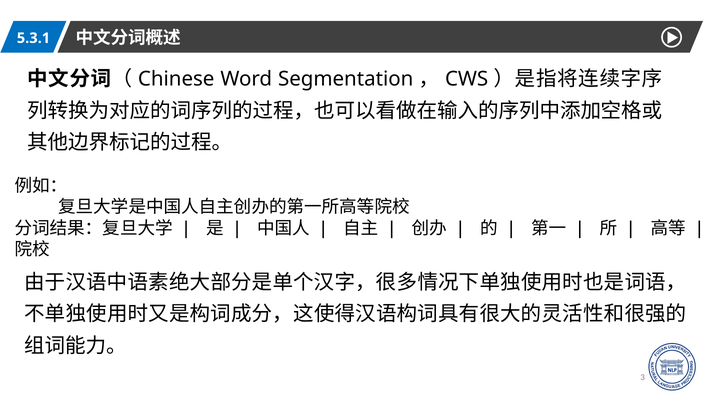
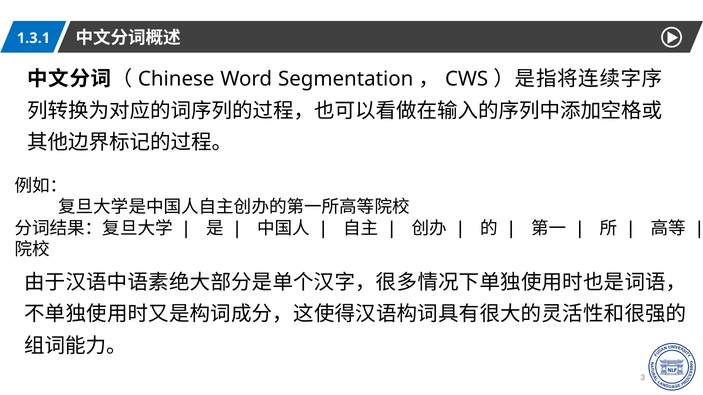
5.3.1: 5.3.1 -> 1.3.1
